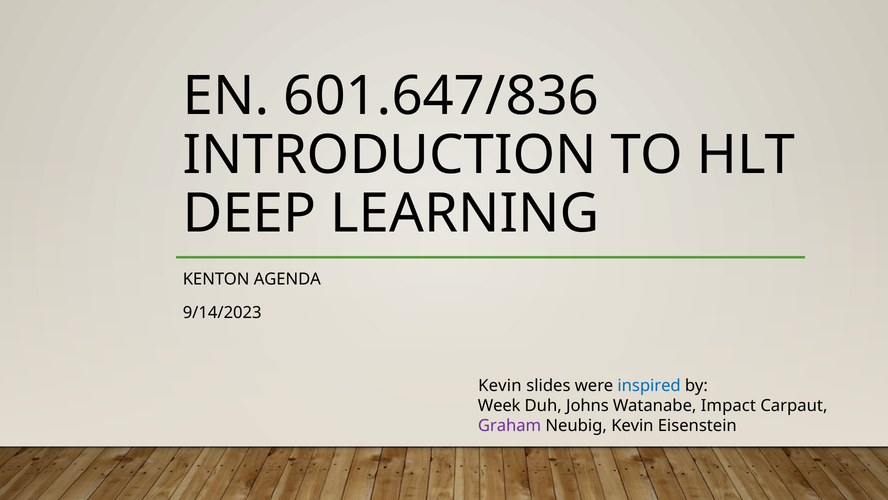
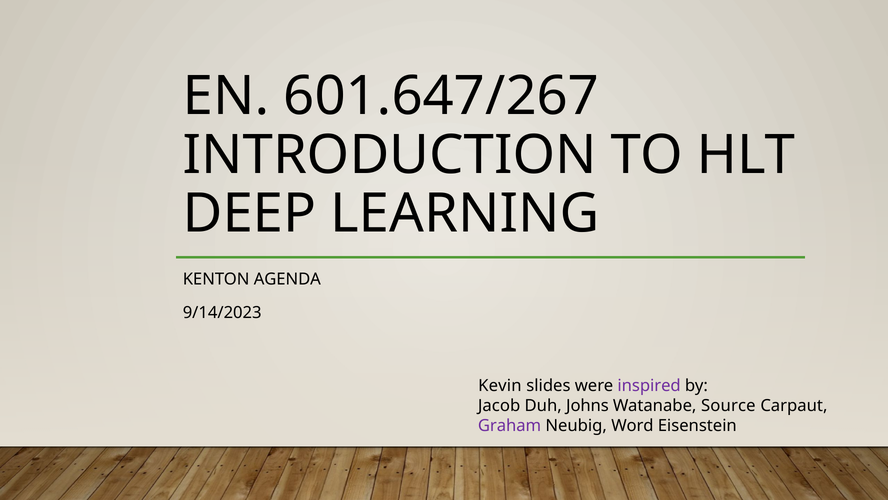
601.647/836: 601.647/836 -> 601.647/267
inspired colour: blue -> purple
Week: Week -> Jacob
Impact: Impact -> Source
Neubig Kevin: Kevin -> Word
